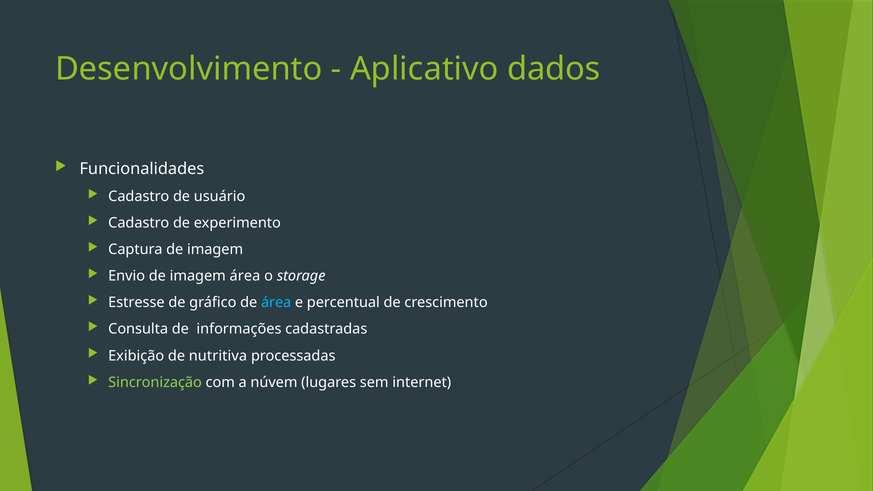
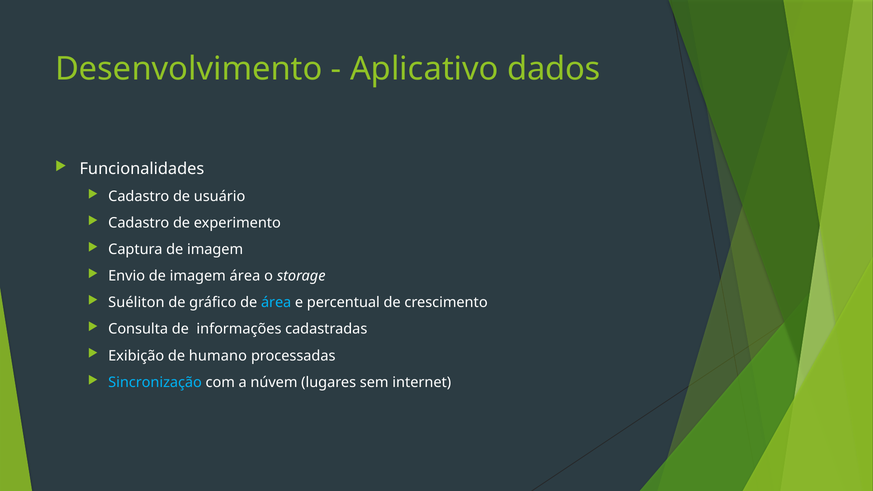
Estresse: Estresse -> Suéliton
nutritiva: nutritiva -> humano
Sincronização colour: light green -> light blue
